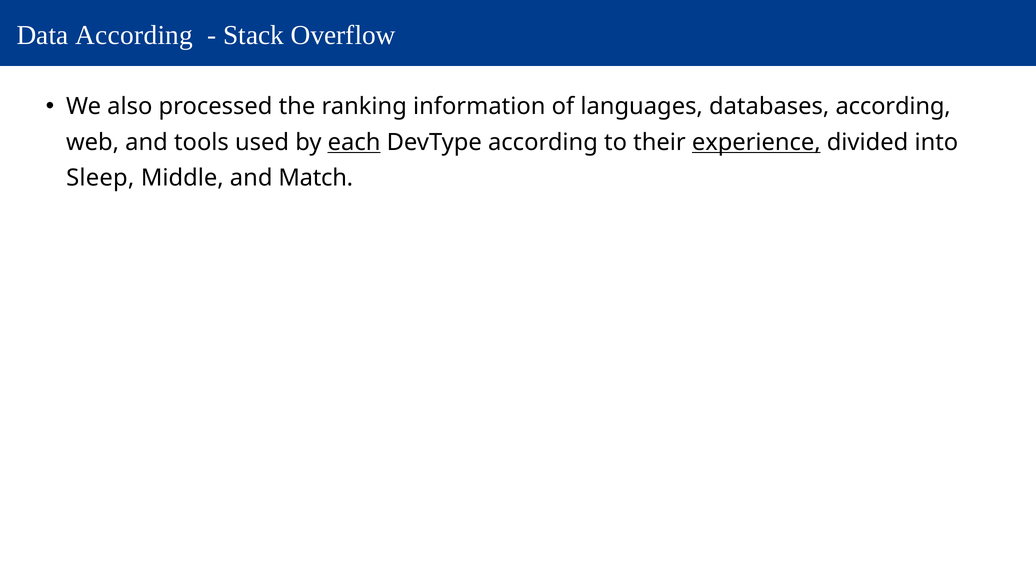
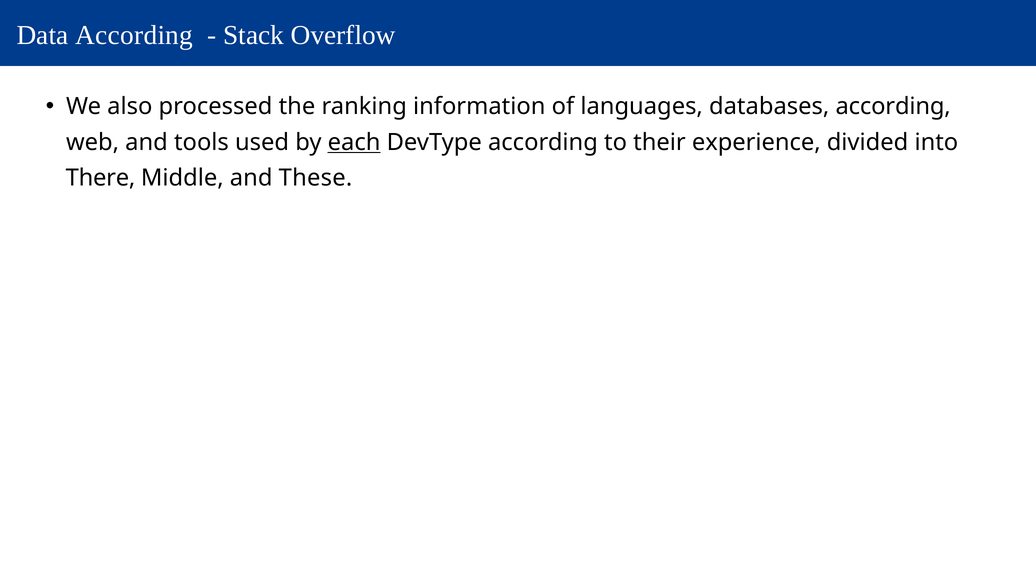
experience underline: present -> none
Sleep: Sleep -> There
Match: Match -> These
